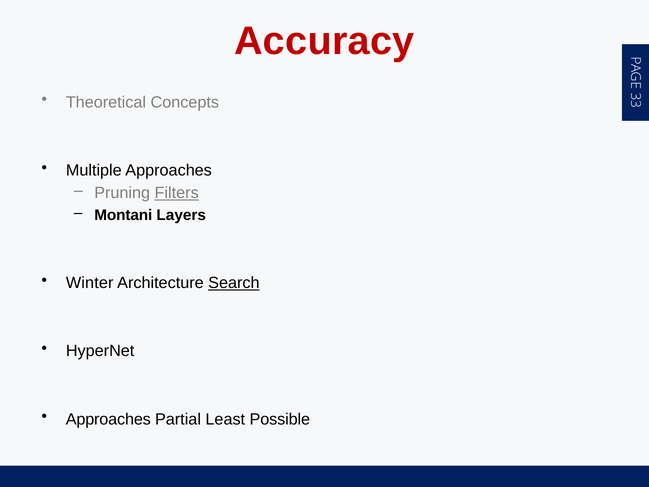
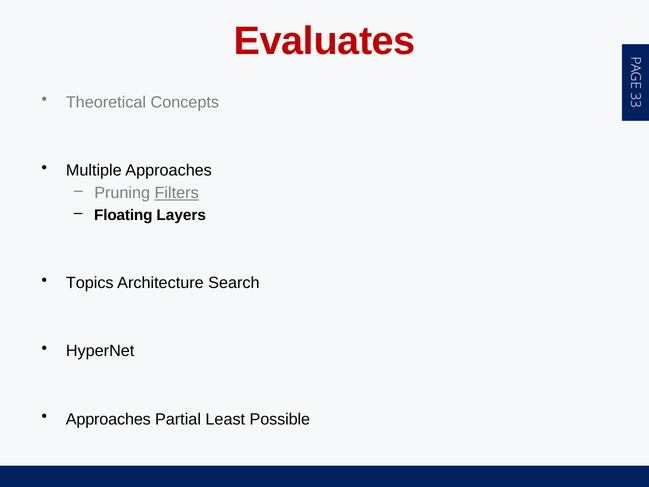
Accuracy: Accuracy -> Evaluates
Montani: Montani -> Floating
Winter: Winter -> Topics
Search underline: present -> none
